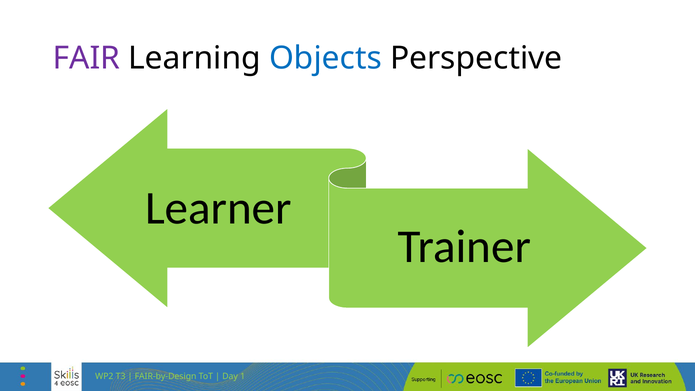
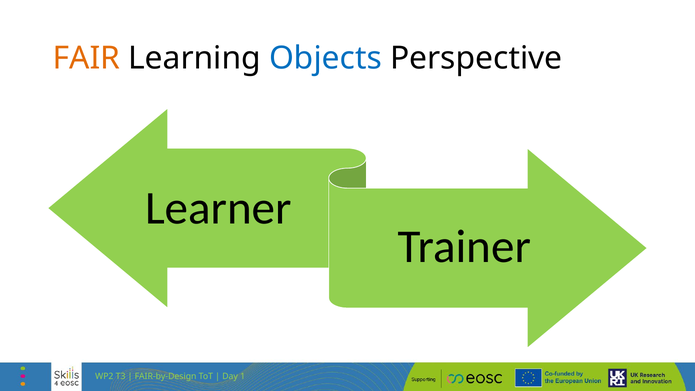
FAIR colour: purple -> orange
